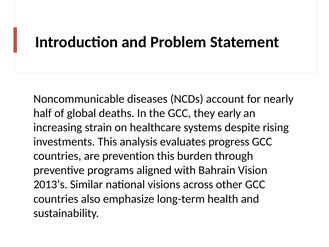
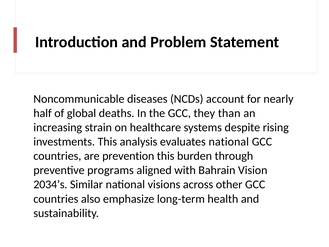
early: early -> than
evaluates progress: progress -> national
2013’s: 2013’s -> 2034’s
